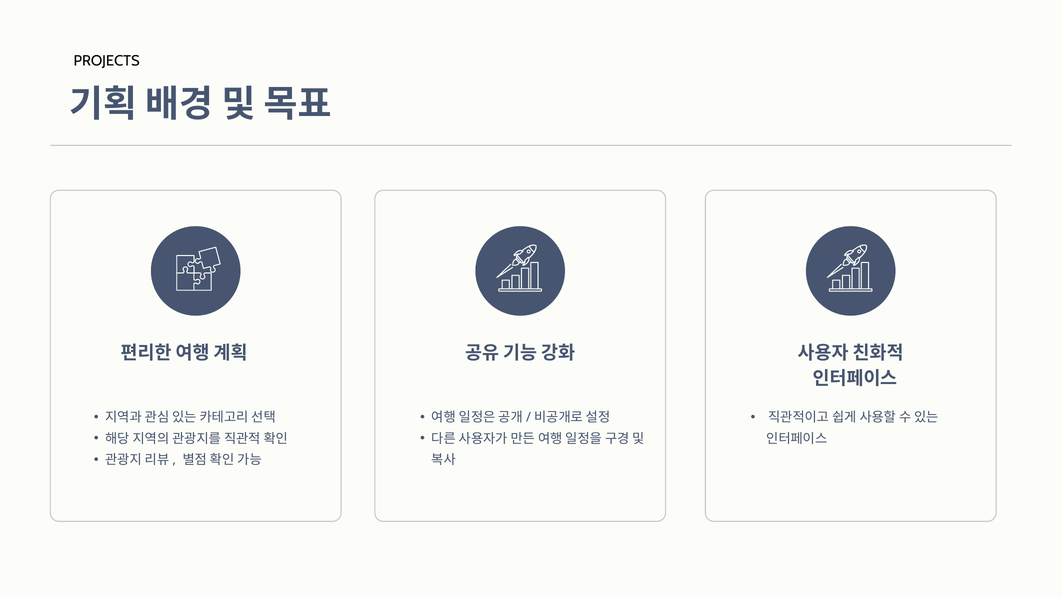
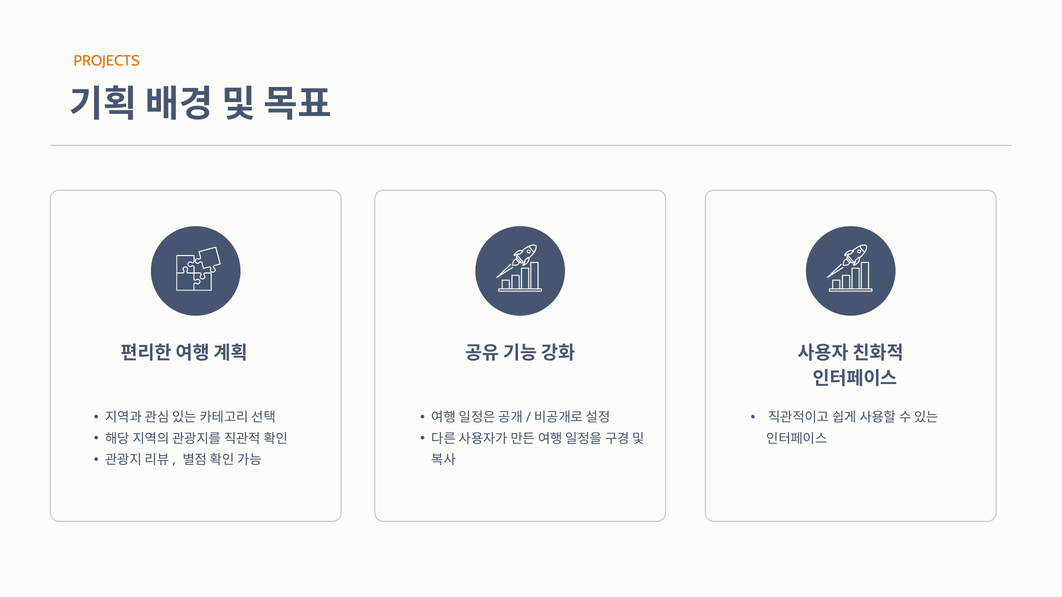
PROJECTS colour: black -> orange
